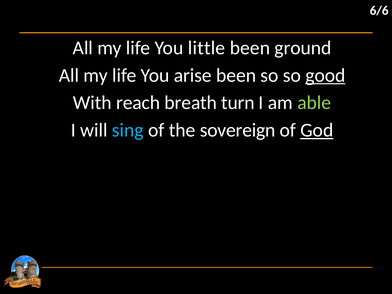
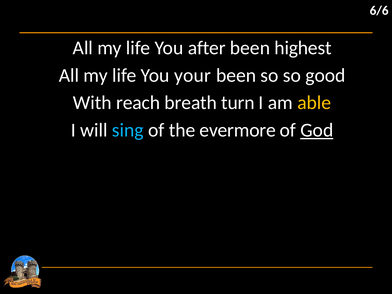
little: little -> after
ground: ground -> highest
arise: arise -> your
good underline: present -> none
able colour: light green -> yellow
sovereign: sovereign -> evermore
